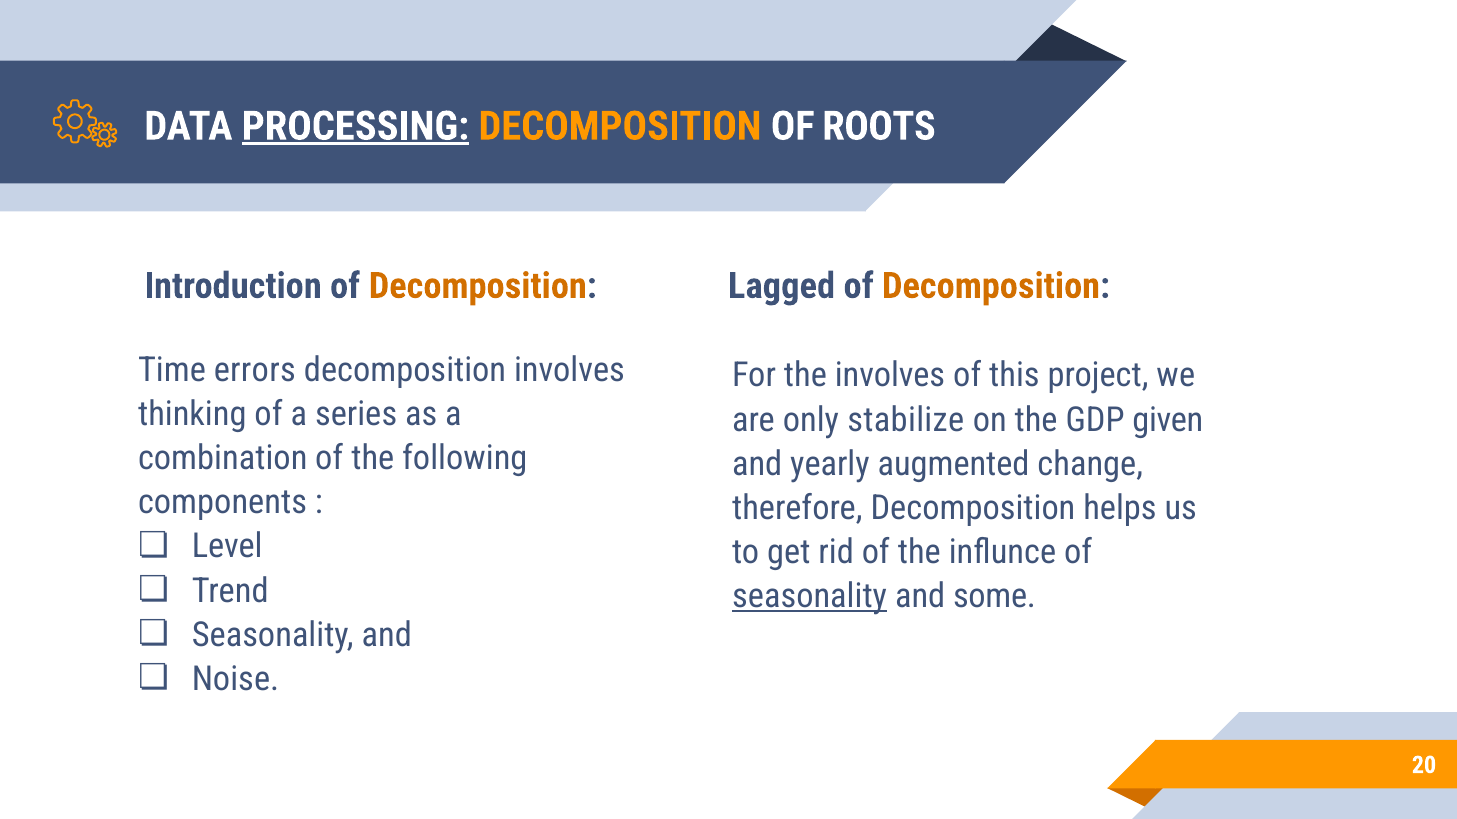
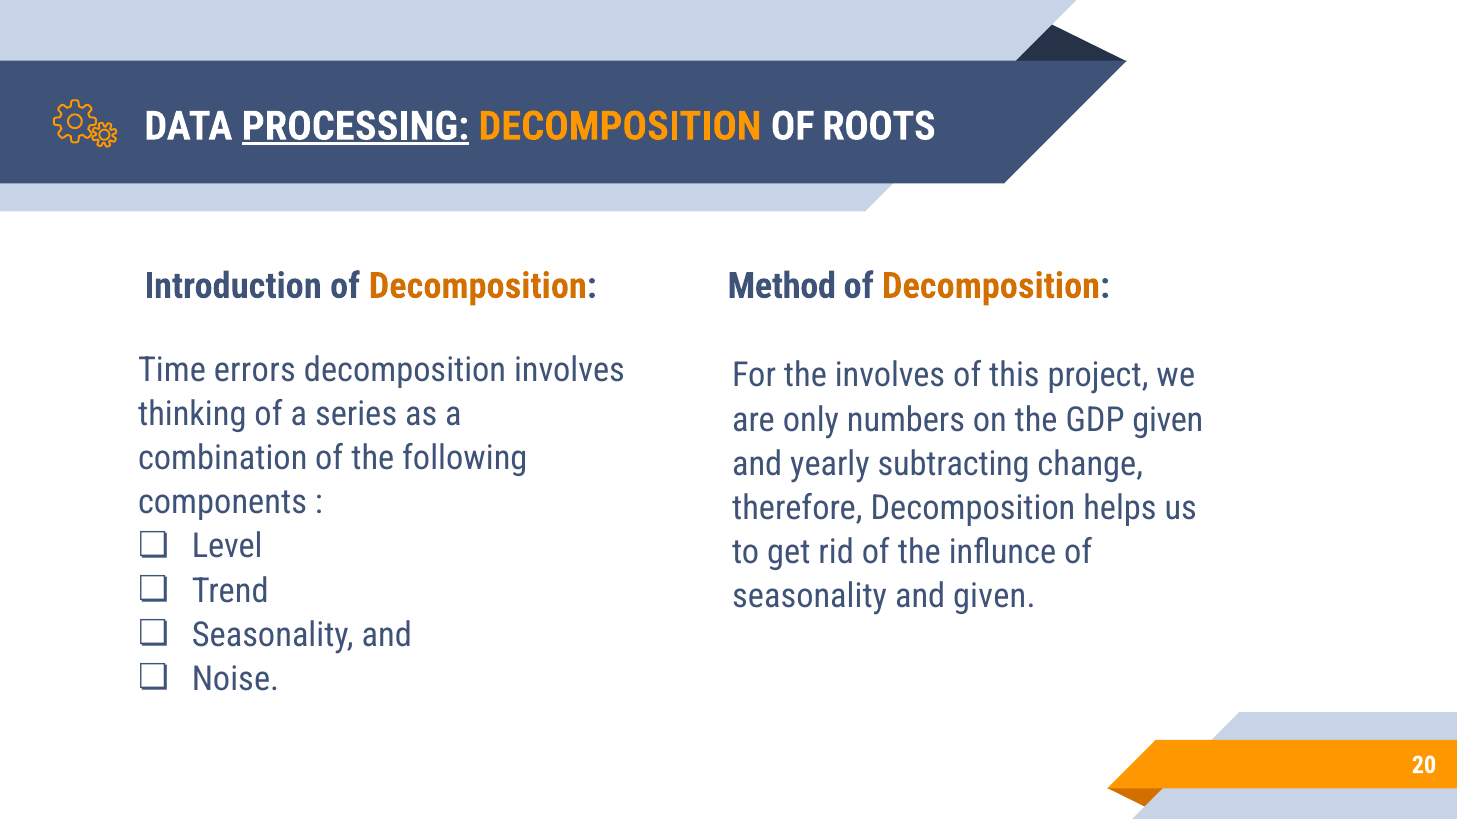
Lagged: Lagged -> Method
stabilize: stabilize -> numbers
augmented: augmented -> subtracting
seasonality at (810, 597) underline: present -> none
and some: some -> given
